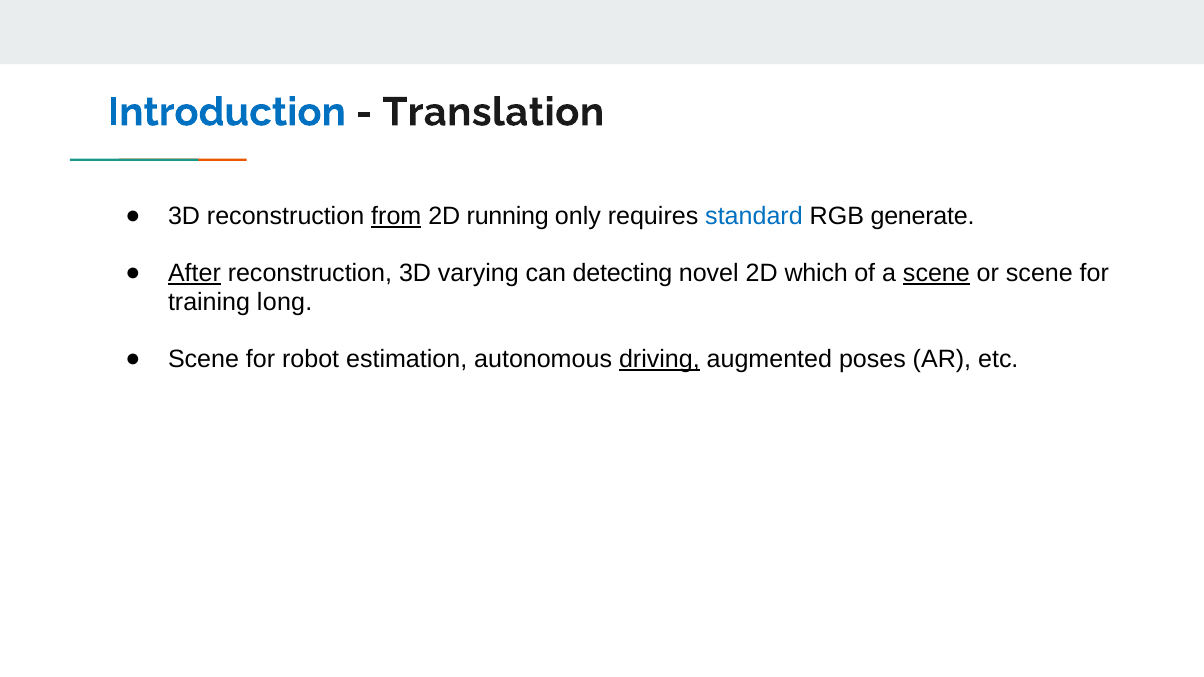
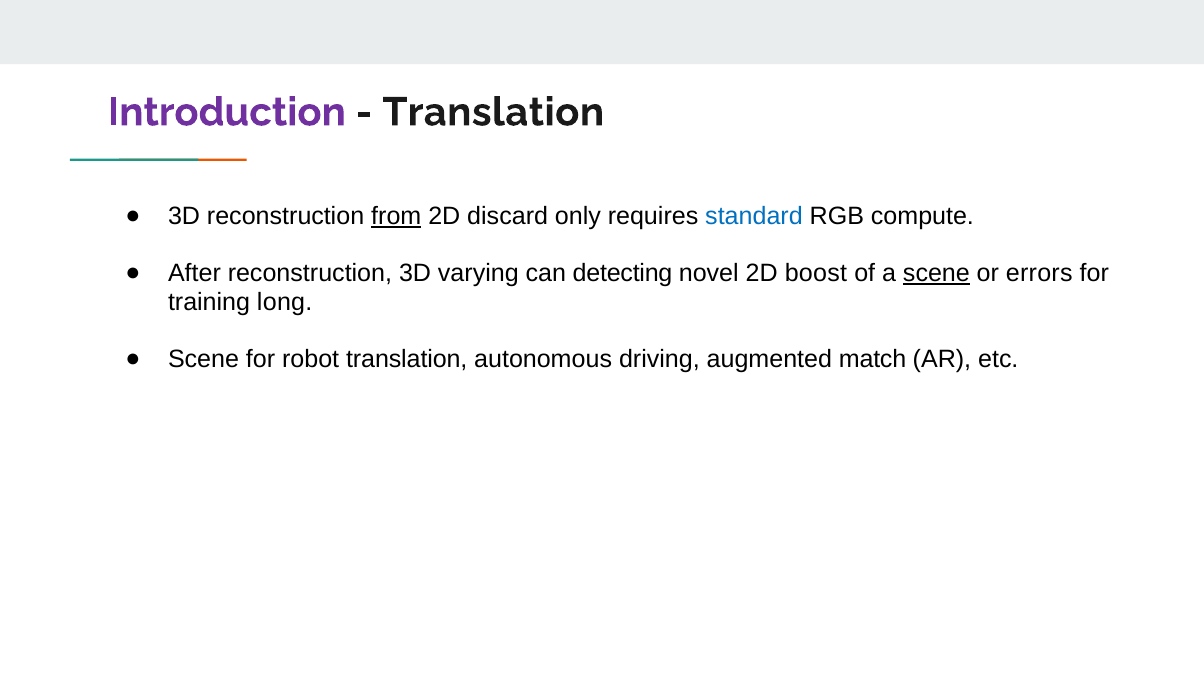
Introduction colour: blue -> purple
running: running -> discard
generate: generate -> compute
After underline: present -> none
which: which -> boost
or scene: scene -> errors
robot estimation: estimation -> translation
driving underline: present -> none
poses: poses -> match
